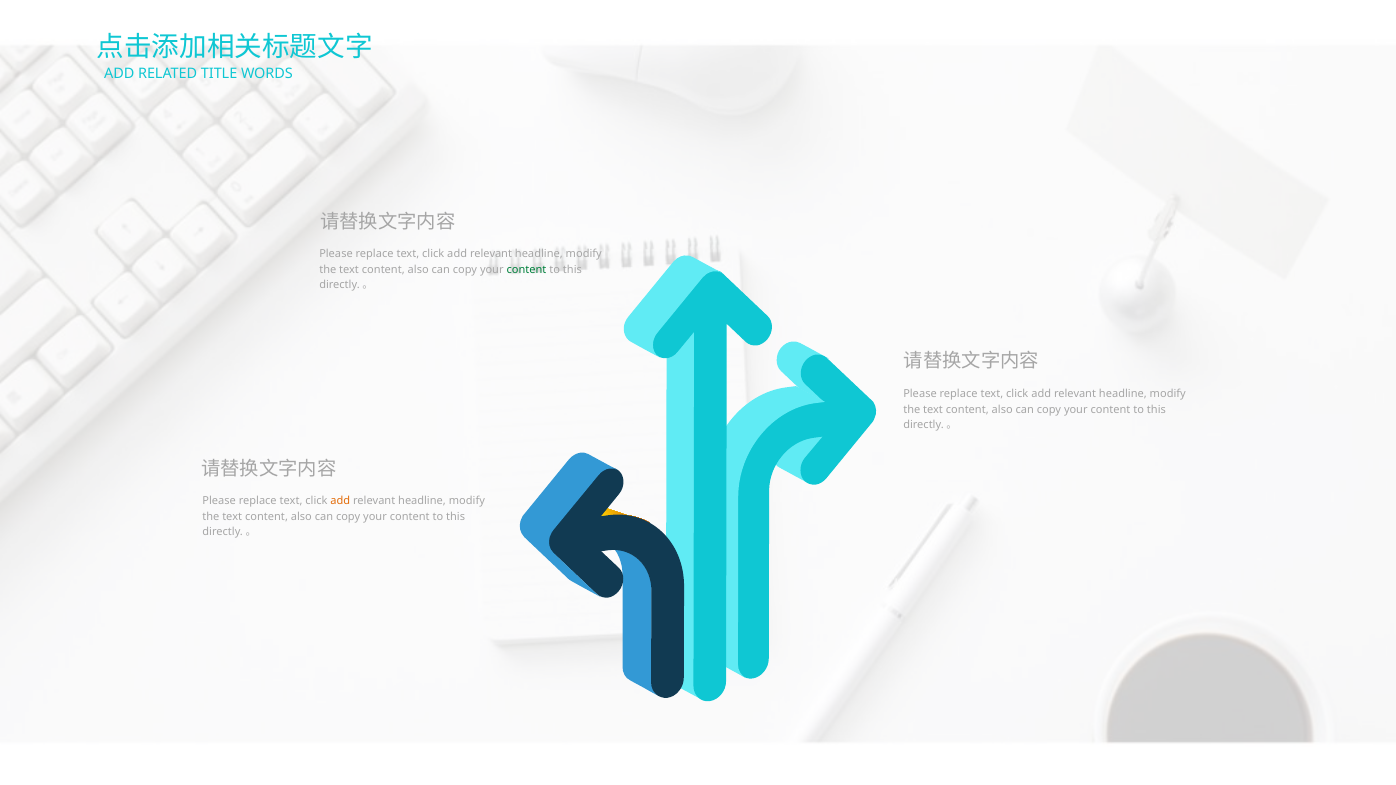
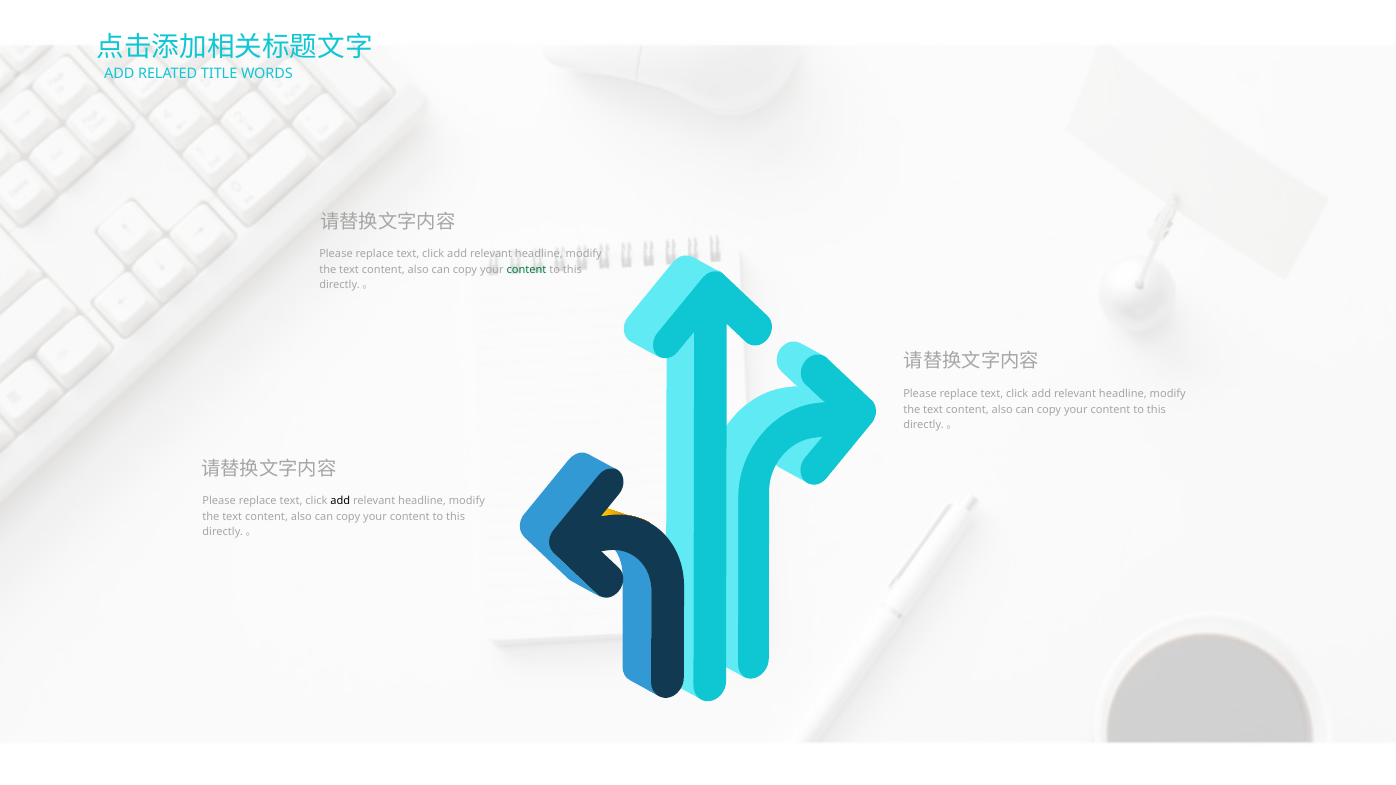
add at (340, 501) colour: orange -> black
